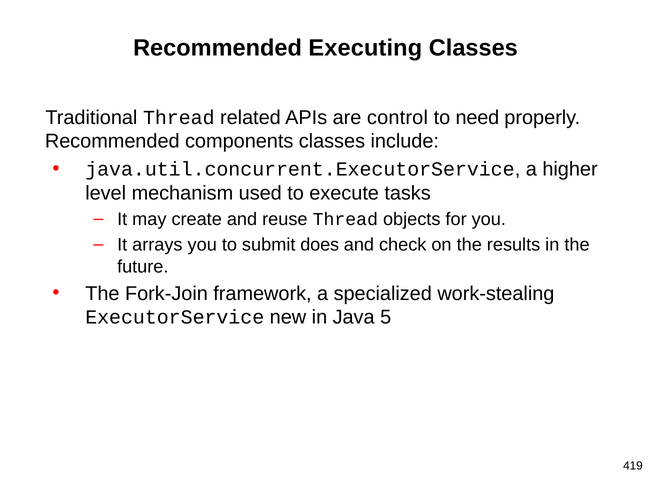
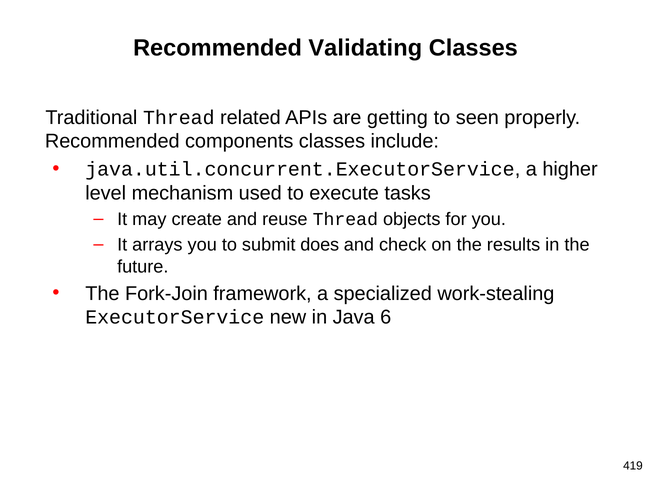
Executing: Executing -> Validating
control: control -> getting
need: need -> seen
5: 5 -> 6
